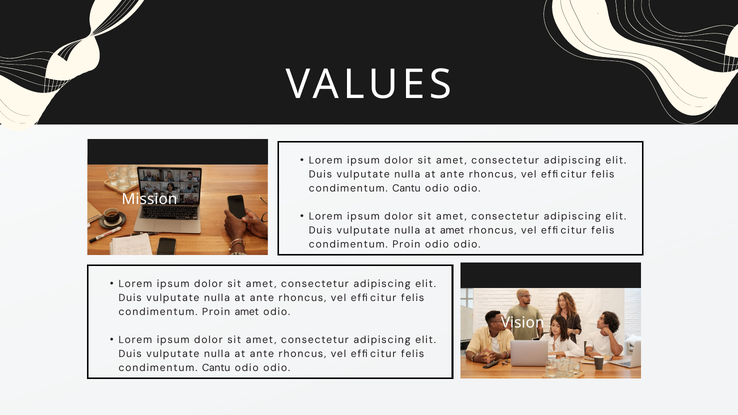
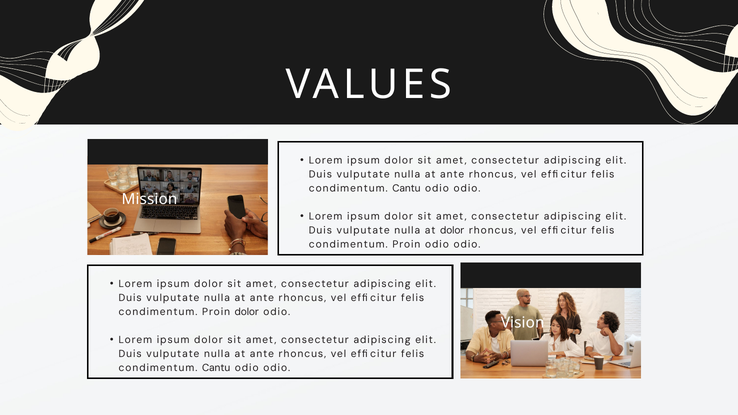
at amet: amet -> dolor
Proin amet: amet -> dolor
